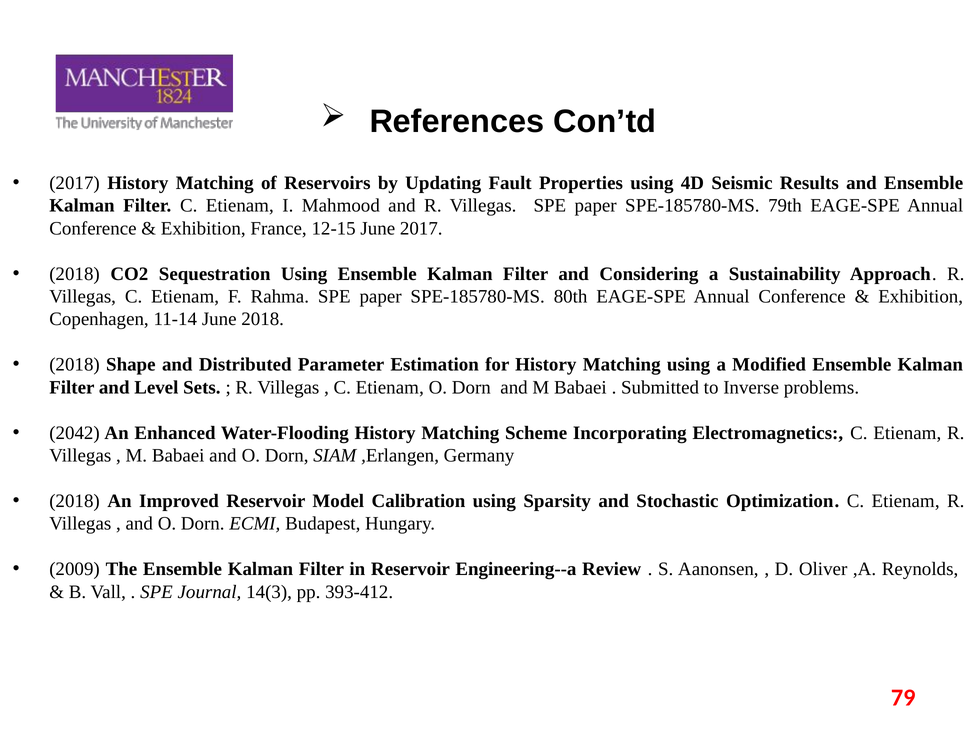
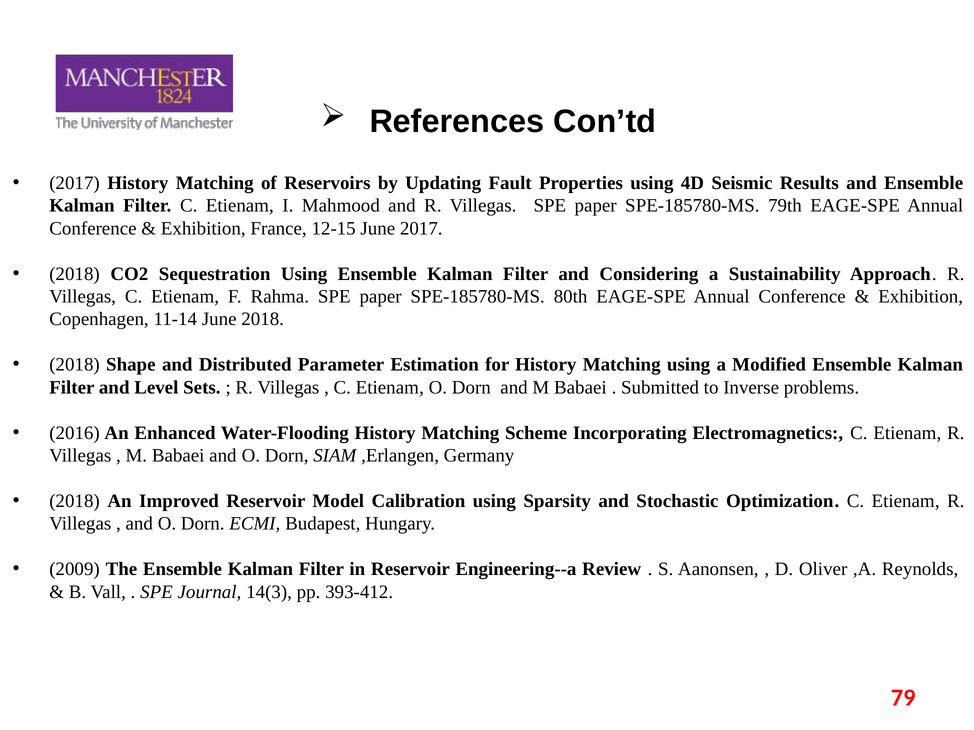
2042: 2042 -> 2016
